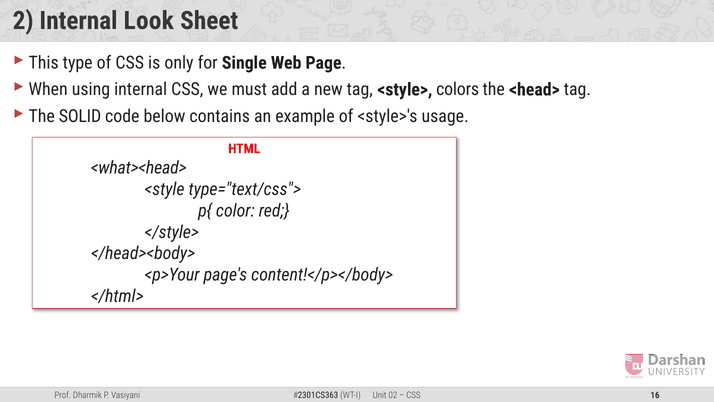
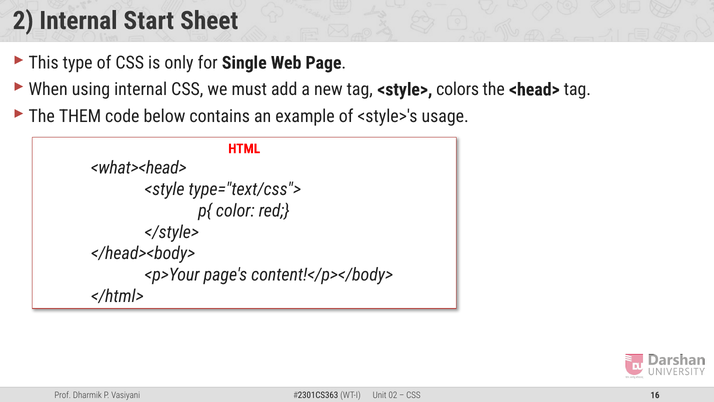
Look: Look -> Start
SOLID: SOLID -> THEM
